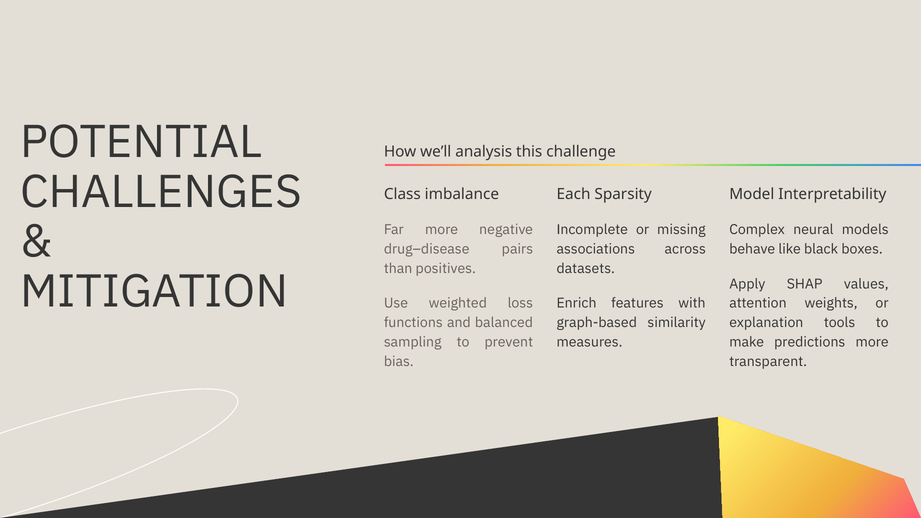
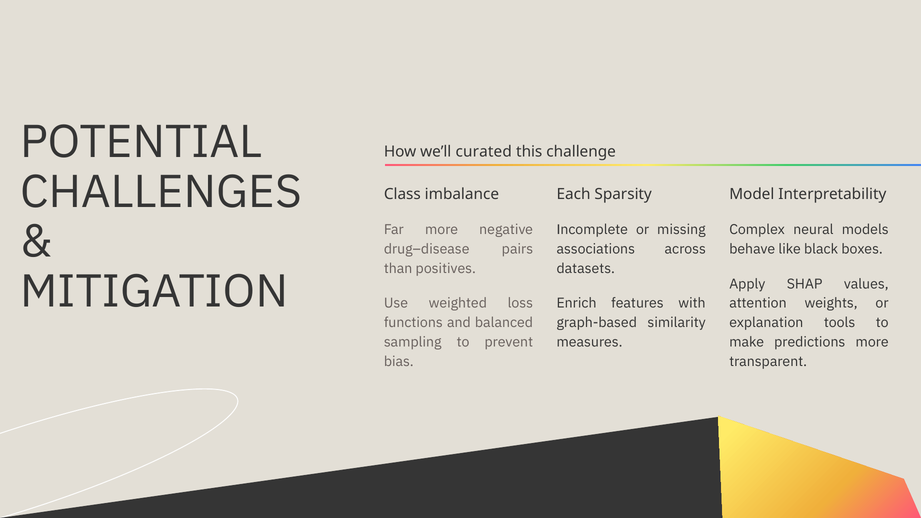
analysis: analysis -> curated
